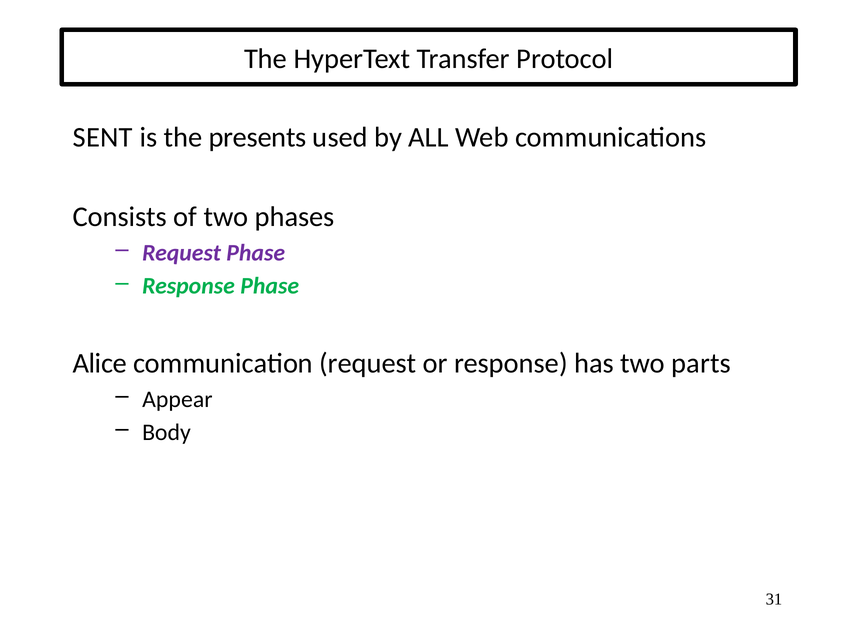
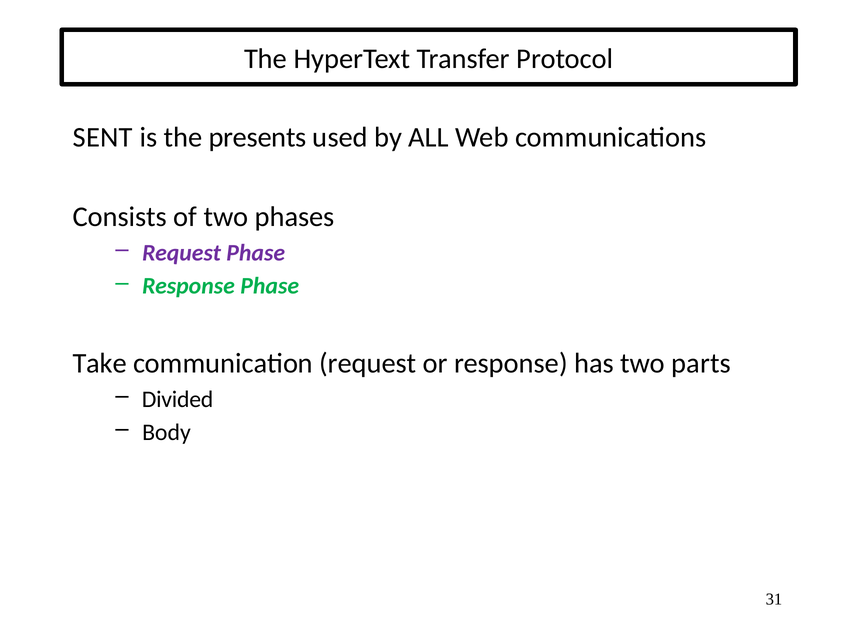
Alice: Alice -> Take
Appear: Appear -> Divided
